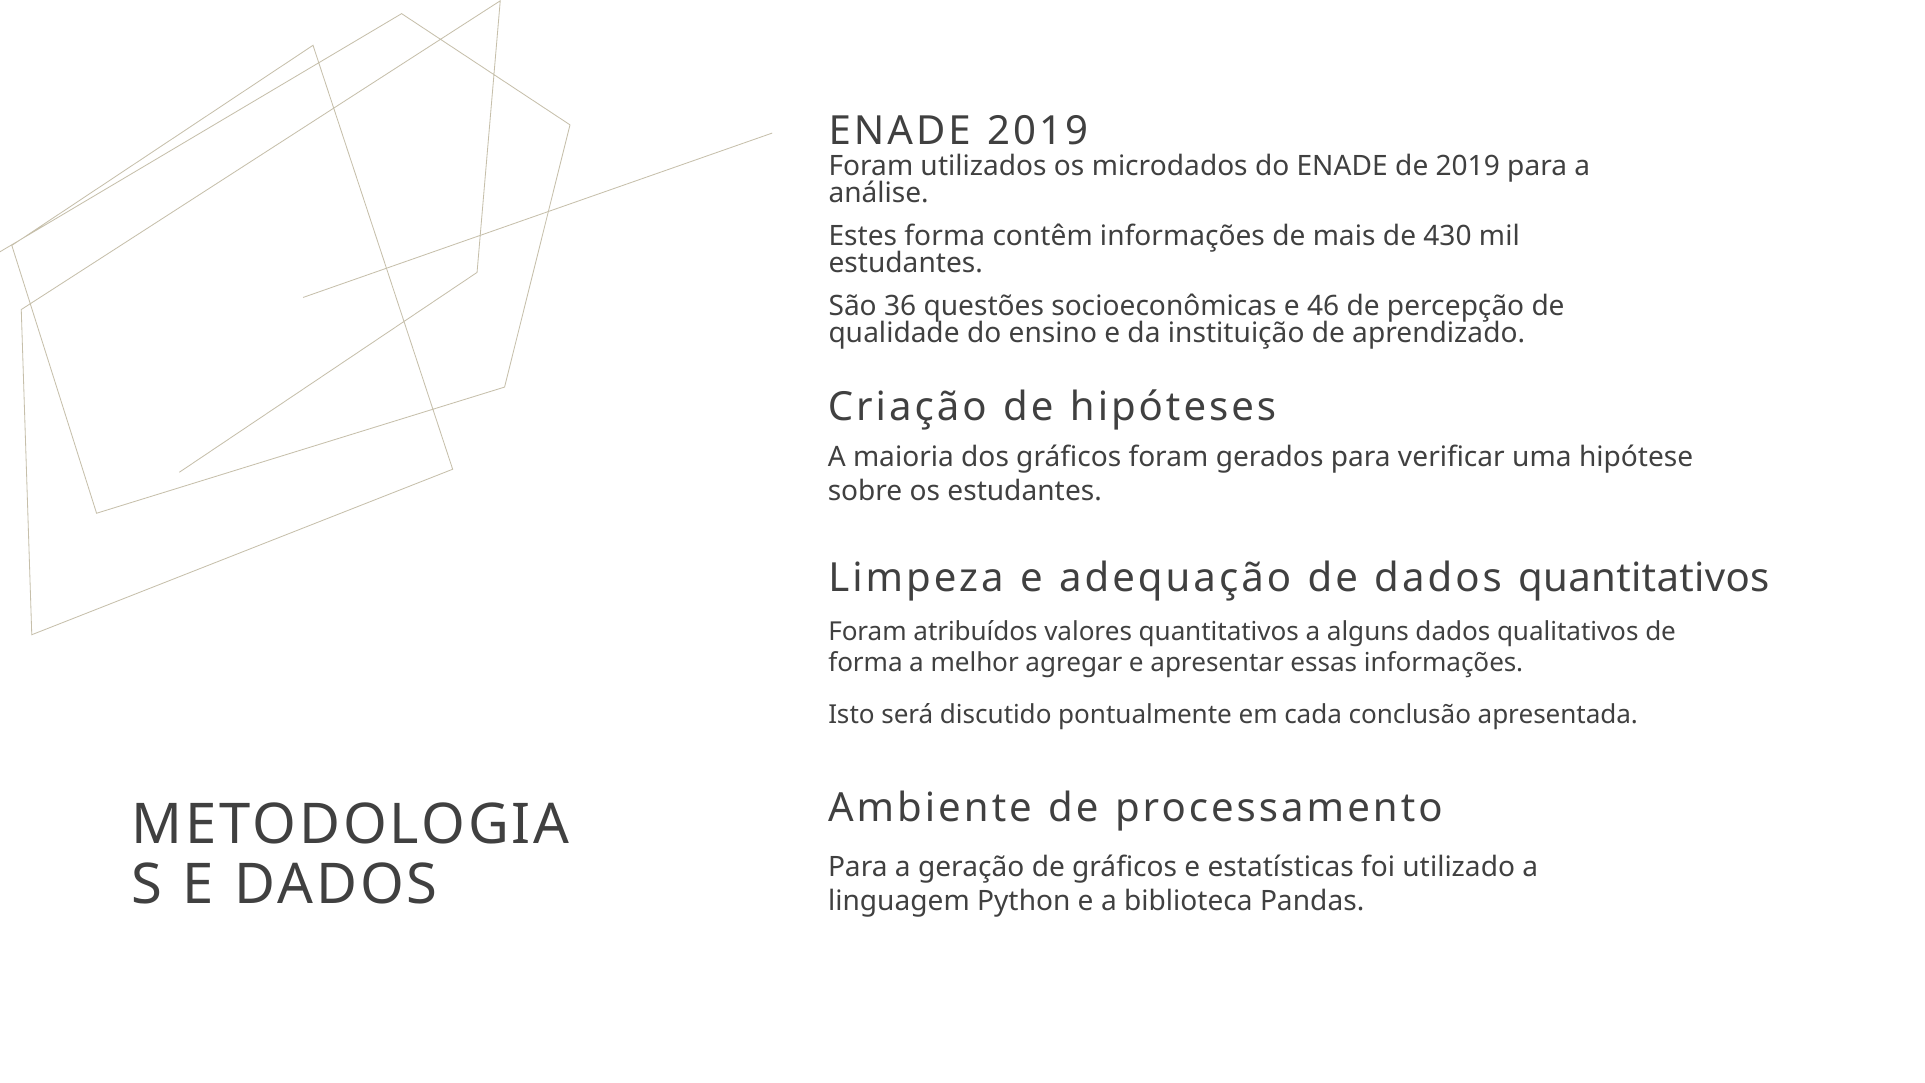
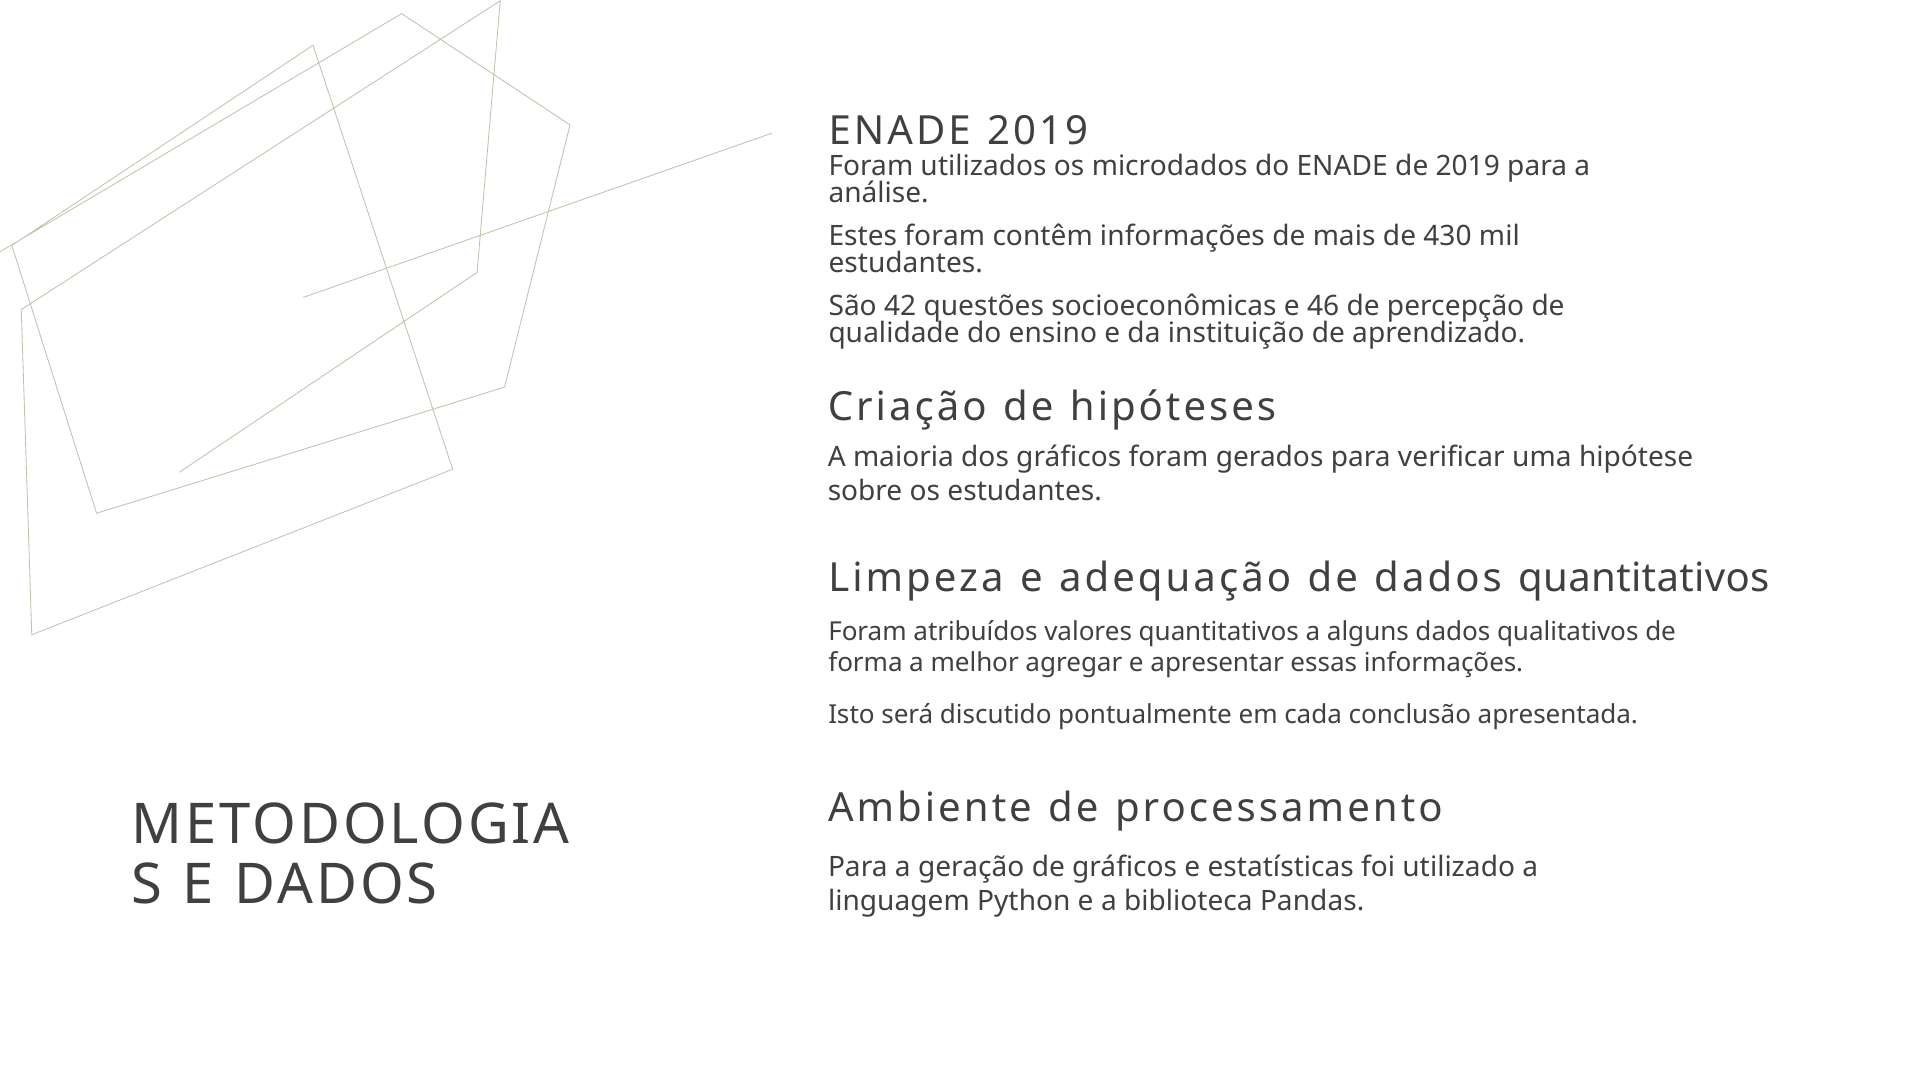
Estes forma: forma -> foram
36: 36 -> 42
